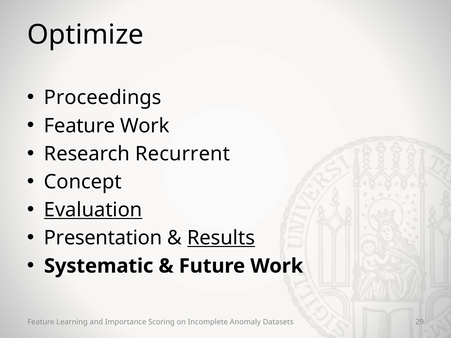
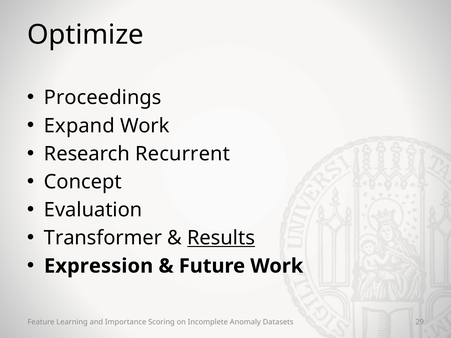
Feature at (80, 126): Feature -> Expand
Evaluation underline: present -> none
Presentation: Presentation -> Transformer
Systematic: Systematic -> Expression
